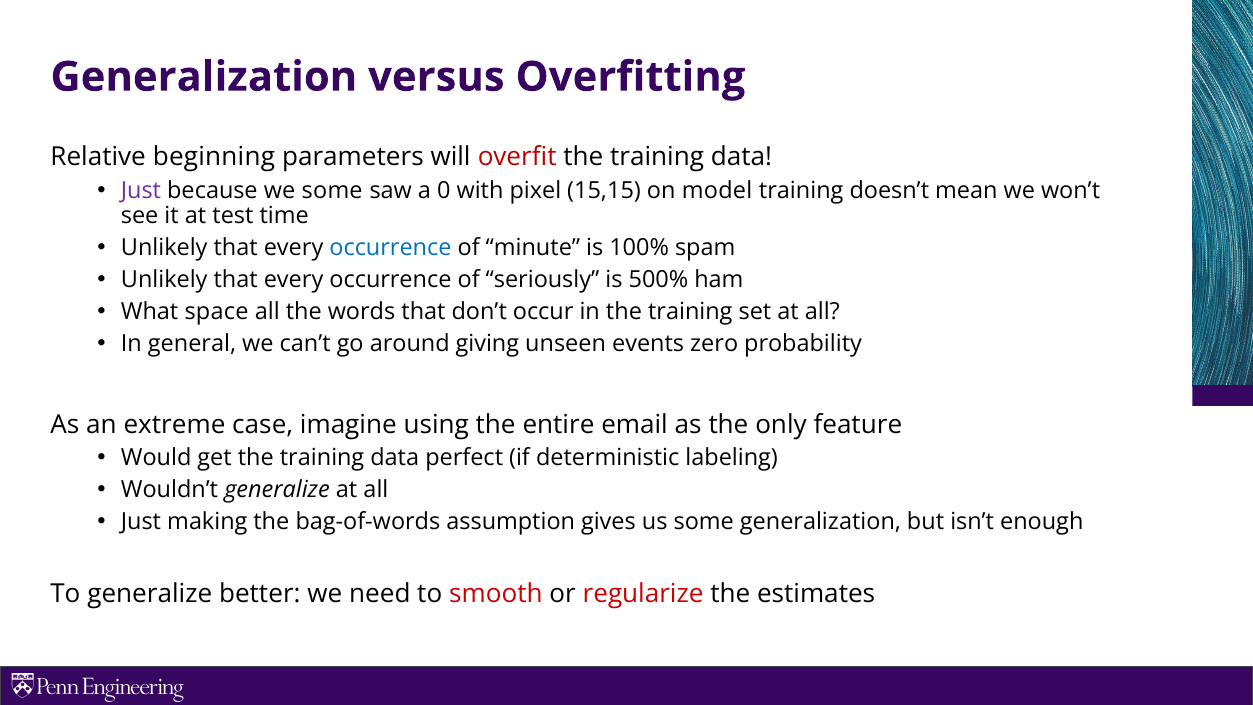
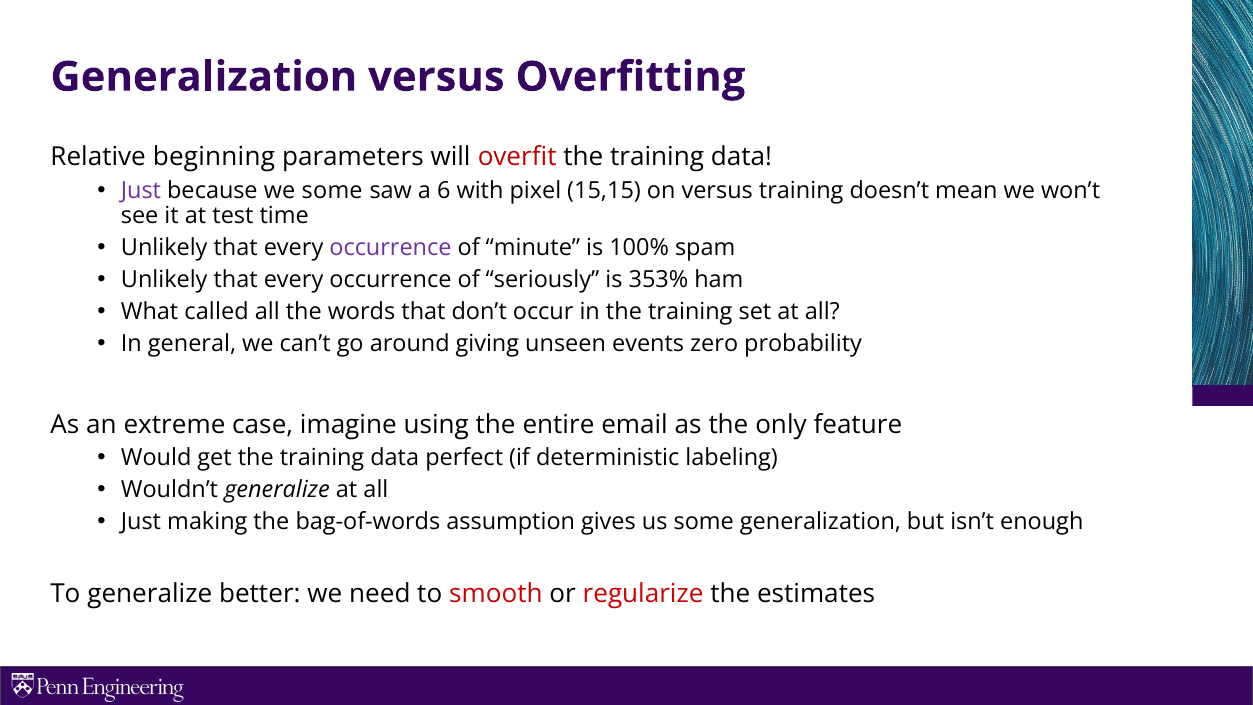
0: 0 -> 6
on model: model -> versus
occurrence at (390, 248) colour: blue -> purple
500%: 500% -> 353%
space: space -> called
